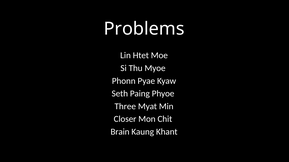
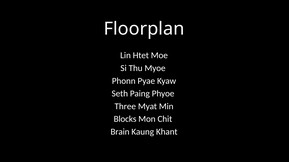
Problems: Problems -> Floorplan
Closer: Closer -> Blocks
